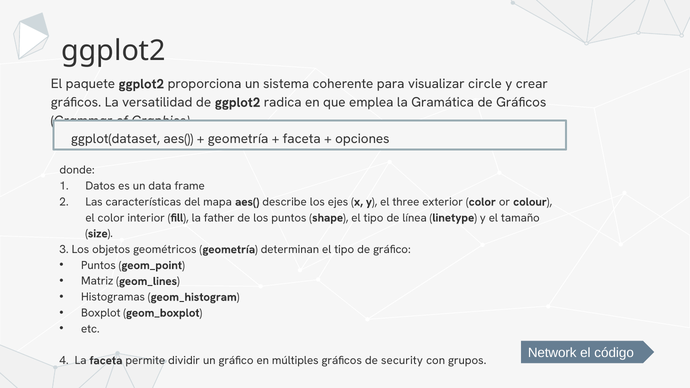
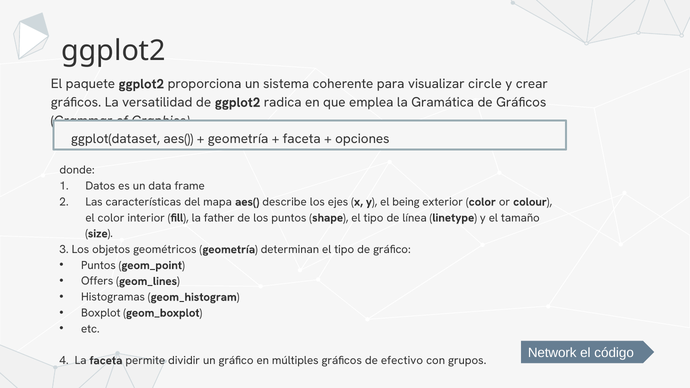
three: three -> being
Matriz: Matriz -> Offers
security: security -> efectivo
